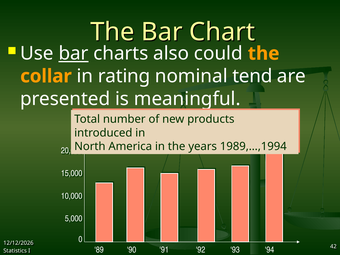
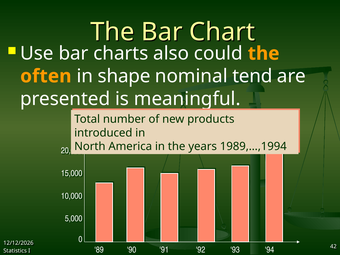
bar at (74, 53) underline: present -> none
collar: collar -> often
rating: rating -> shape
